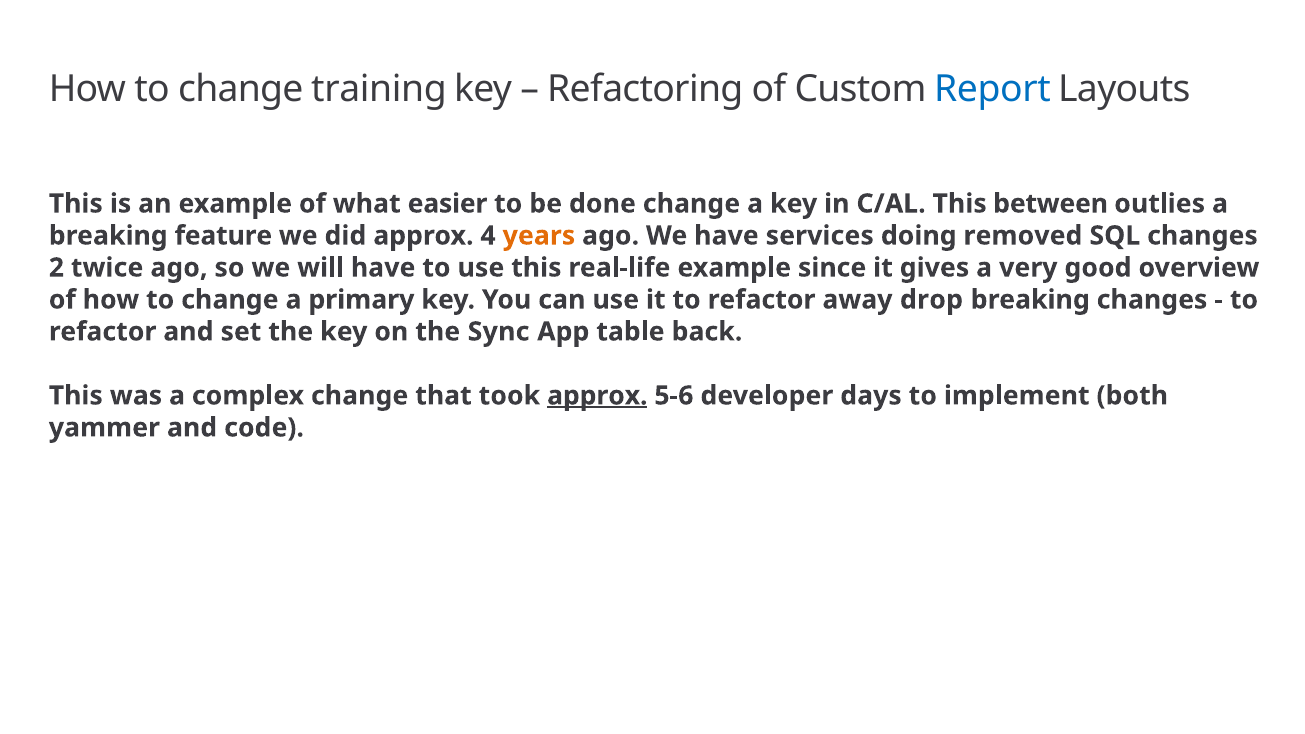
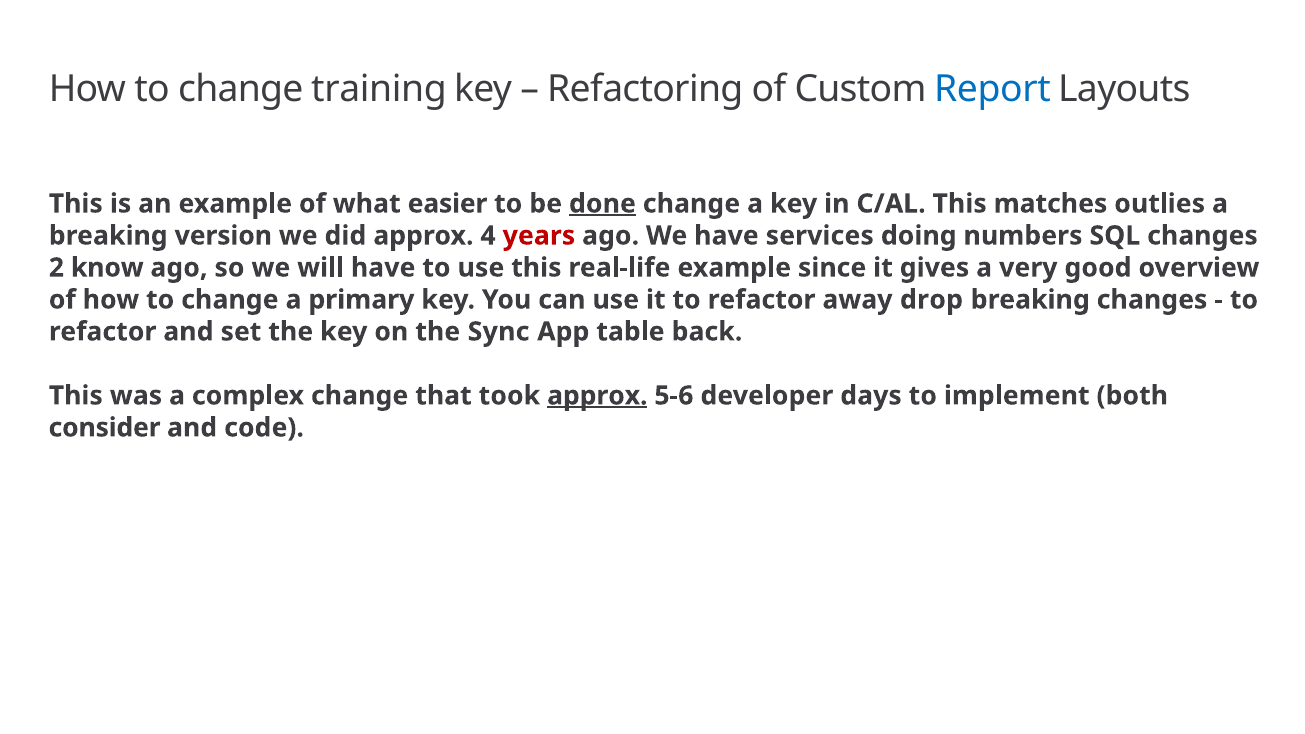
done underline: none -> present
between: between -> matches
feature: feature -> version
years colour: orange -> red
removed: removed -> numbers
twice: twice -> know
yammer: yammer -> consider
